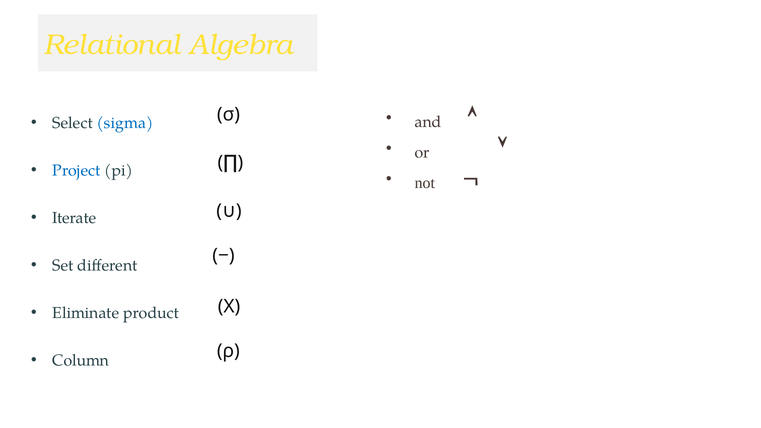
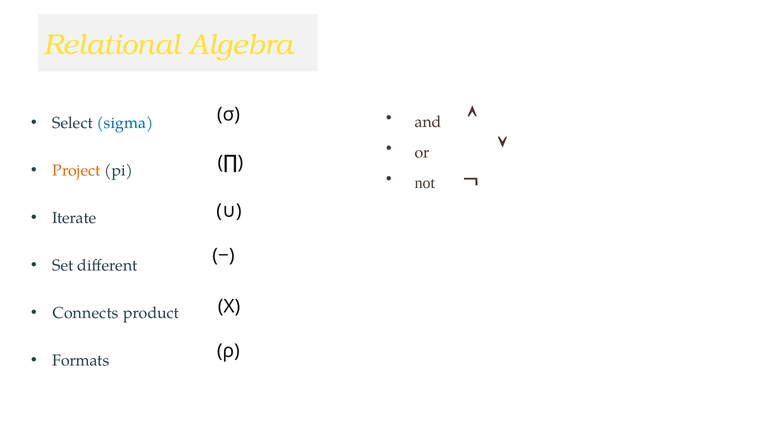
Project colour: blue -> orange
Eliminate: Eliminate -> Connects
Column: Column -> Formats
